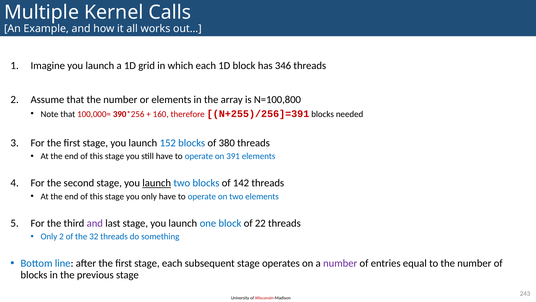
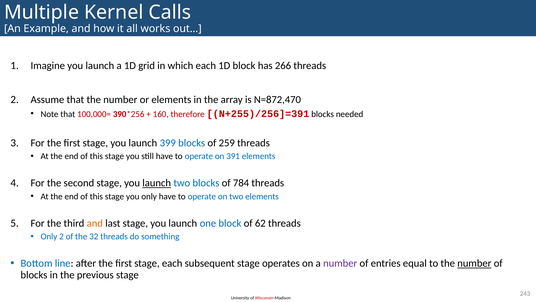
346: 346 -> 266
N=100,800: N=100,800 -> N=872,470
152: 152 -> 399
380: 380 -> 259
142: 142 -> 784
and at (95, 223) colour: purple -> orange
22: 22 -> 62
number at (474, 263) underline: none -> present
